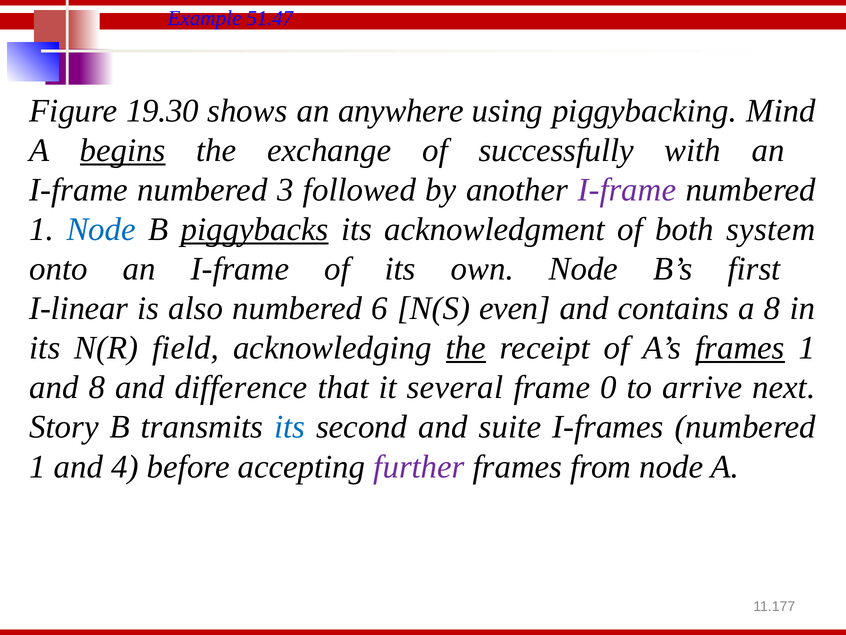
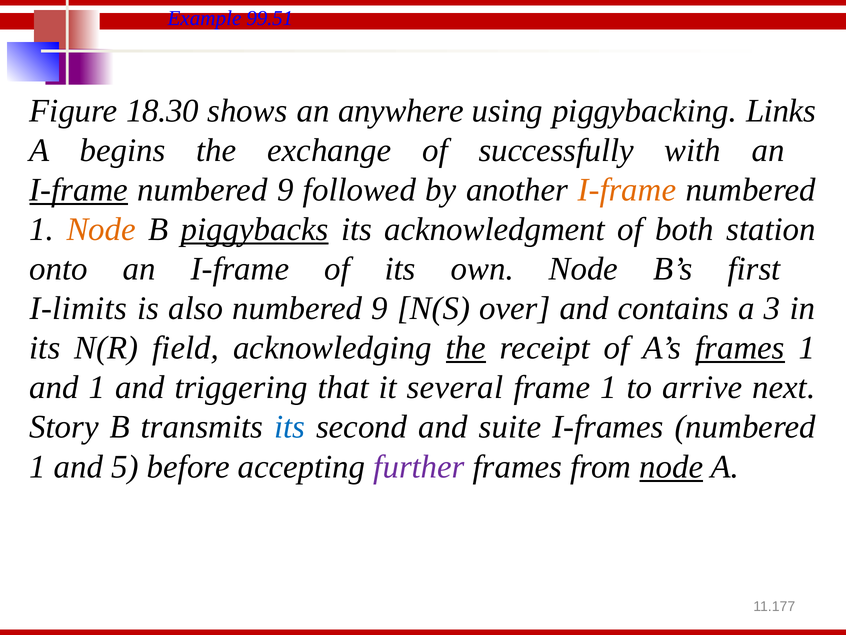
51.47: 51.47 -> 99.51
19.30: 19.30 -> 18.30
Mind: Mind -> Links
begins underline: present -> none
I-frame at (79, 190) underline: none -> present
3 at (285, 190): 3 -> 9
I-frame at (627, 190) colour: purple -> orange
Node at (101, 229) colour: blue -> orange
system: system -> station
I-linear: I-linear -> I-limits
also numbered 6: 6 -> 9
even: even -> over
a 8: 8 -> 3
and 8: 8 -> 1
difference: difference -> triggering
frame 0: 0 -> 1
4: 4 -> 5
node at (671, 466) underline: none -> present
